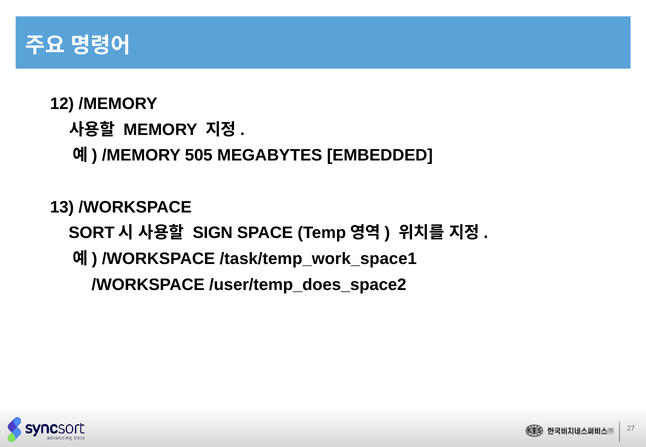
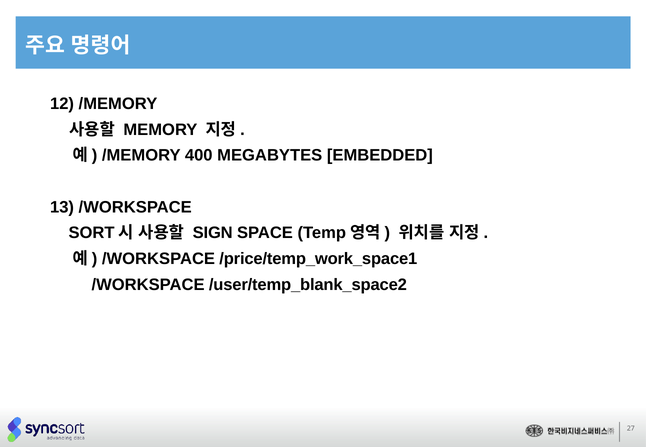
505: 505 -> 400
/task/temp_work_space1: /task/temp_work_space1 -> /price/temp_work_space1
/user/temp_does_space2: /user/temp_does_space2 -> /user/temp_blank_space2
